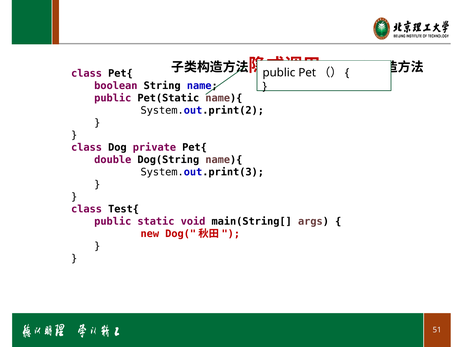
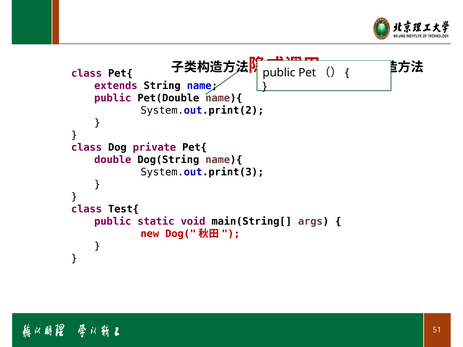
boolean: boolean -> extends
Pet(Static: Pet(Static -> Pet(Double
